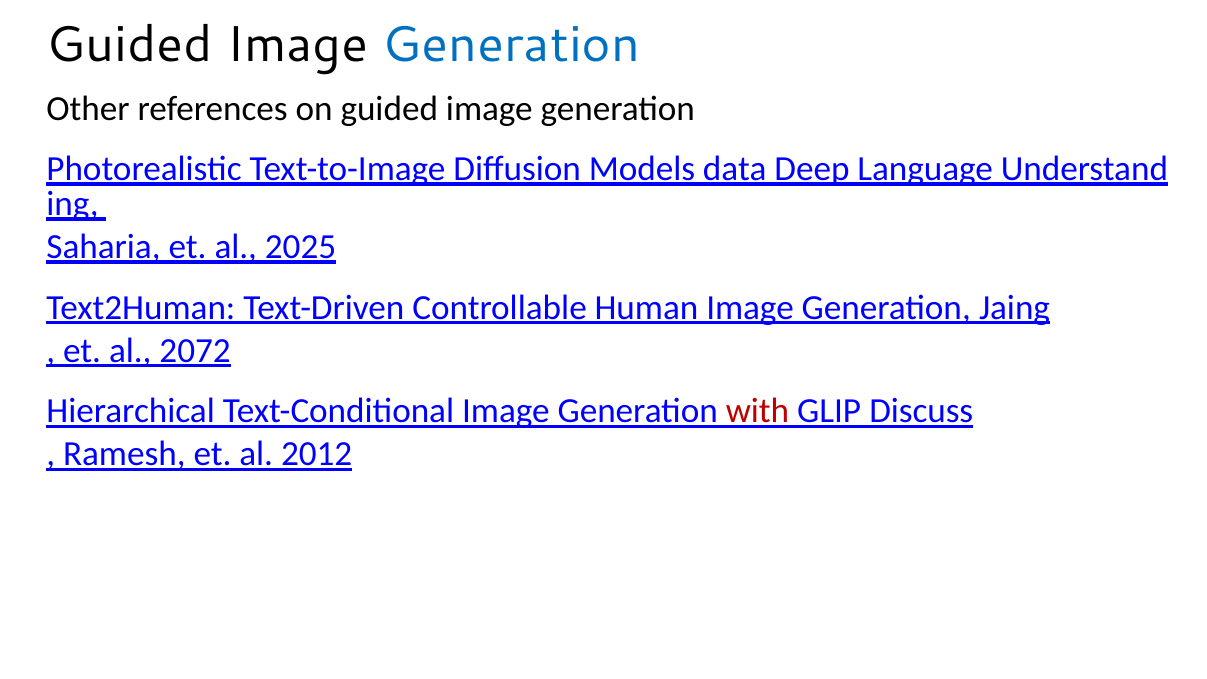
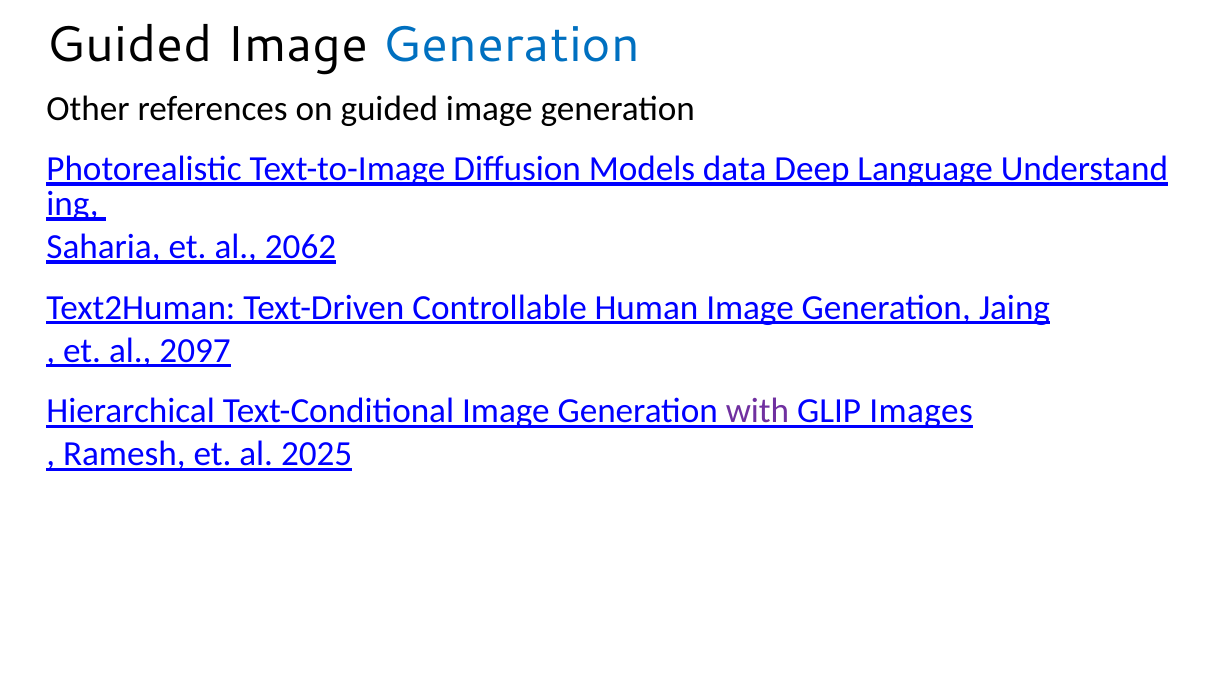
2025: 2025 -> 2062
2072: 2072 -> 2097
with colour: red -> purple
Discuss: Discuss -> Images
2012: 2012 -> 2025
